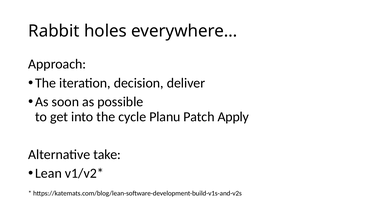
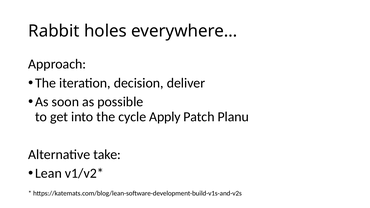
Planu: Planu -> Apply
Apply: Apply -> Planu
